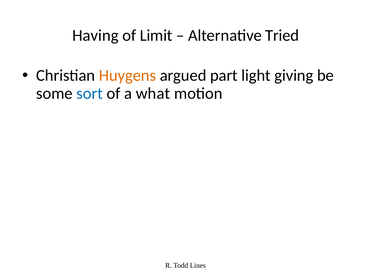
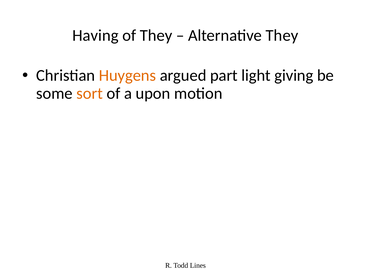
of Limit: Limit -> They
Alternative Tried: Tried -> They
sort colour: blue -> orange
what: what -> upon
